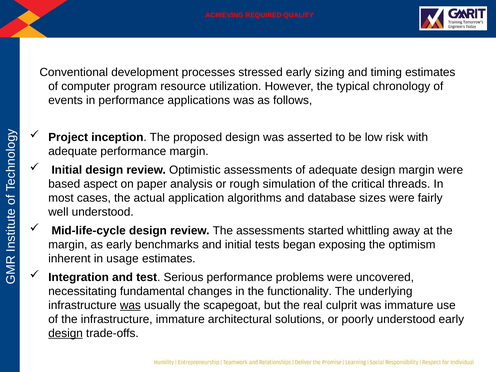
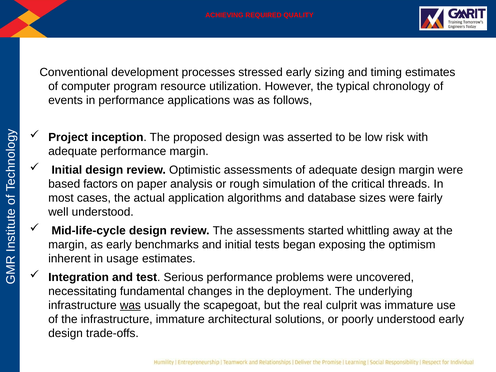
aspect: aspect -> factors
functionality: functionality -> deployment
design at (66, 333) underline: present -> none
